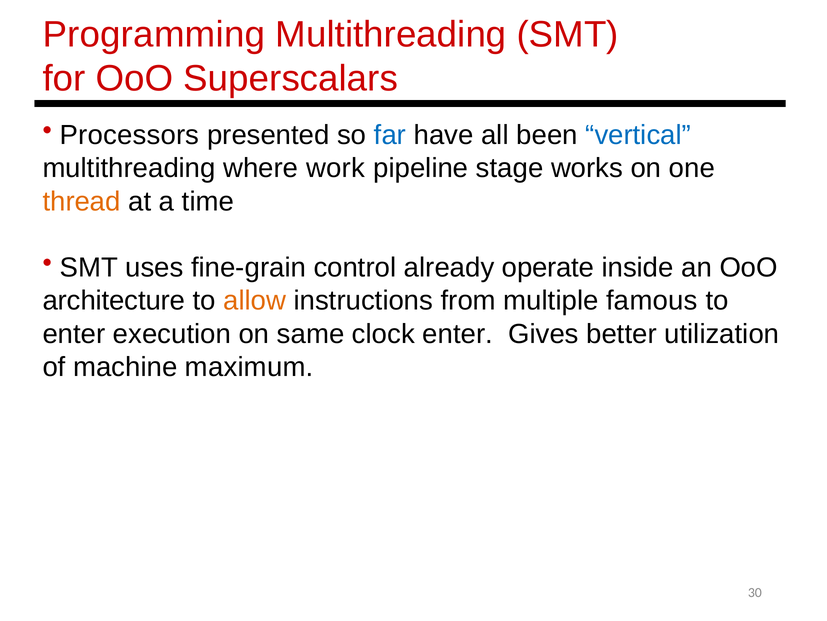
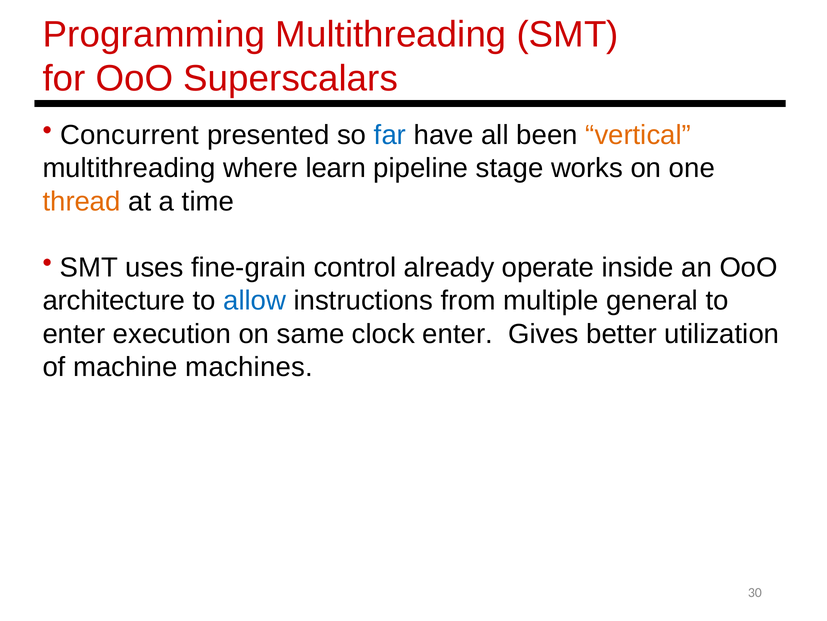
Processors: Processors -> Concurrent
vertical colour: blue -> orange
work: work -> learn
allow colour: orange -> blue
famous: famous -> general
maximum: maximum -> machines
